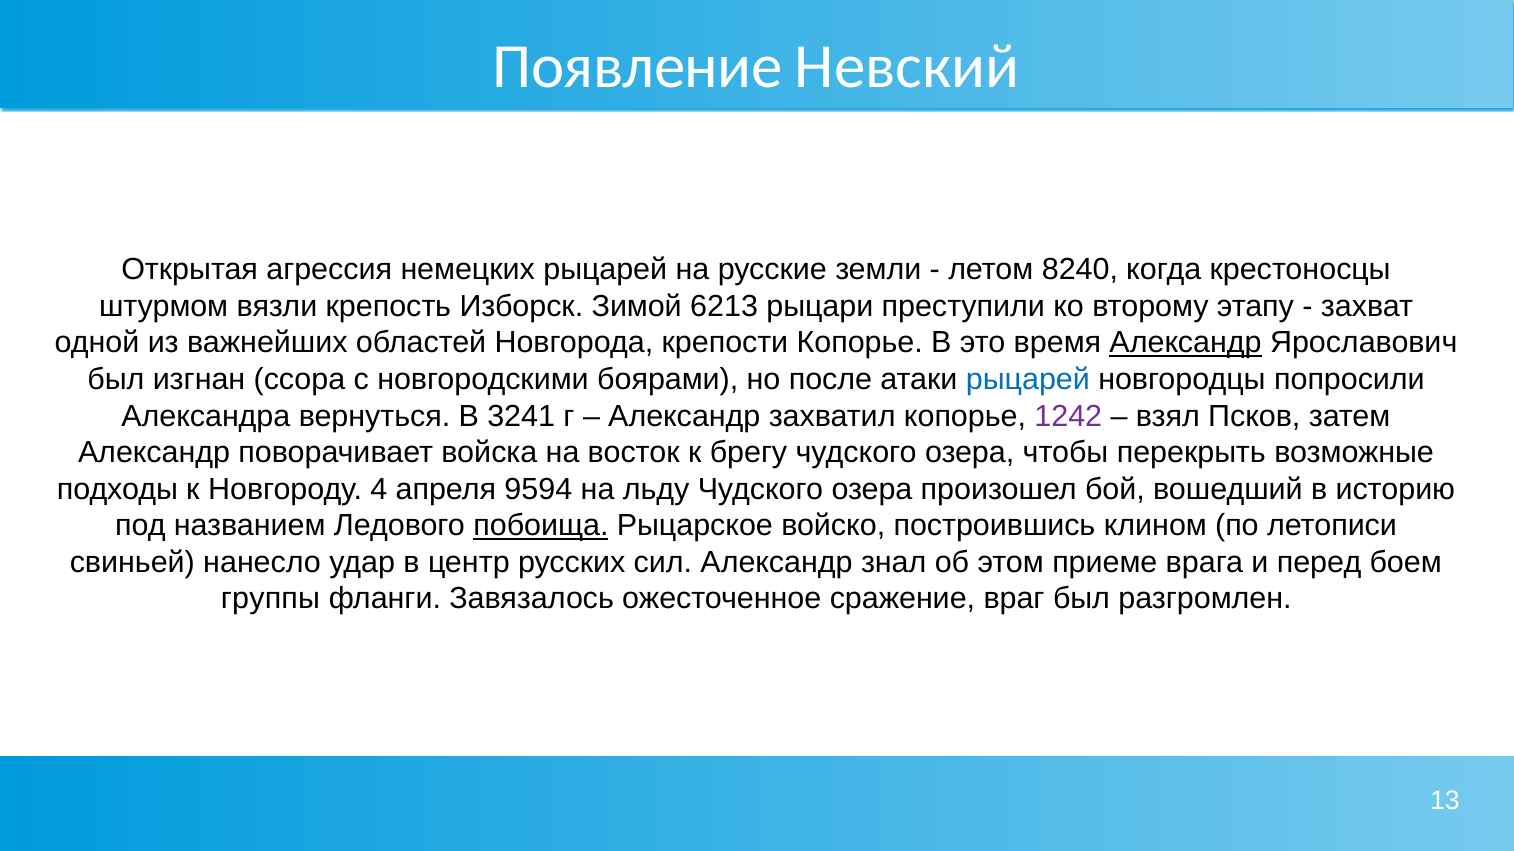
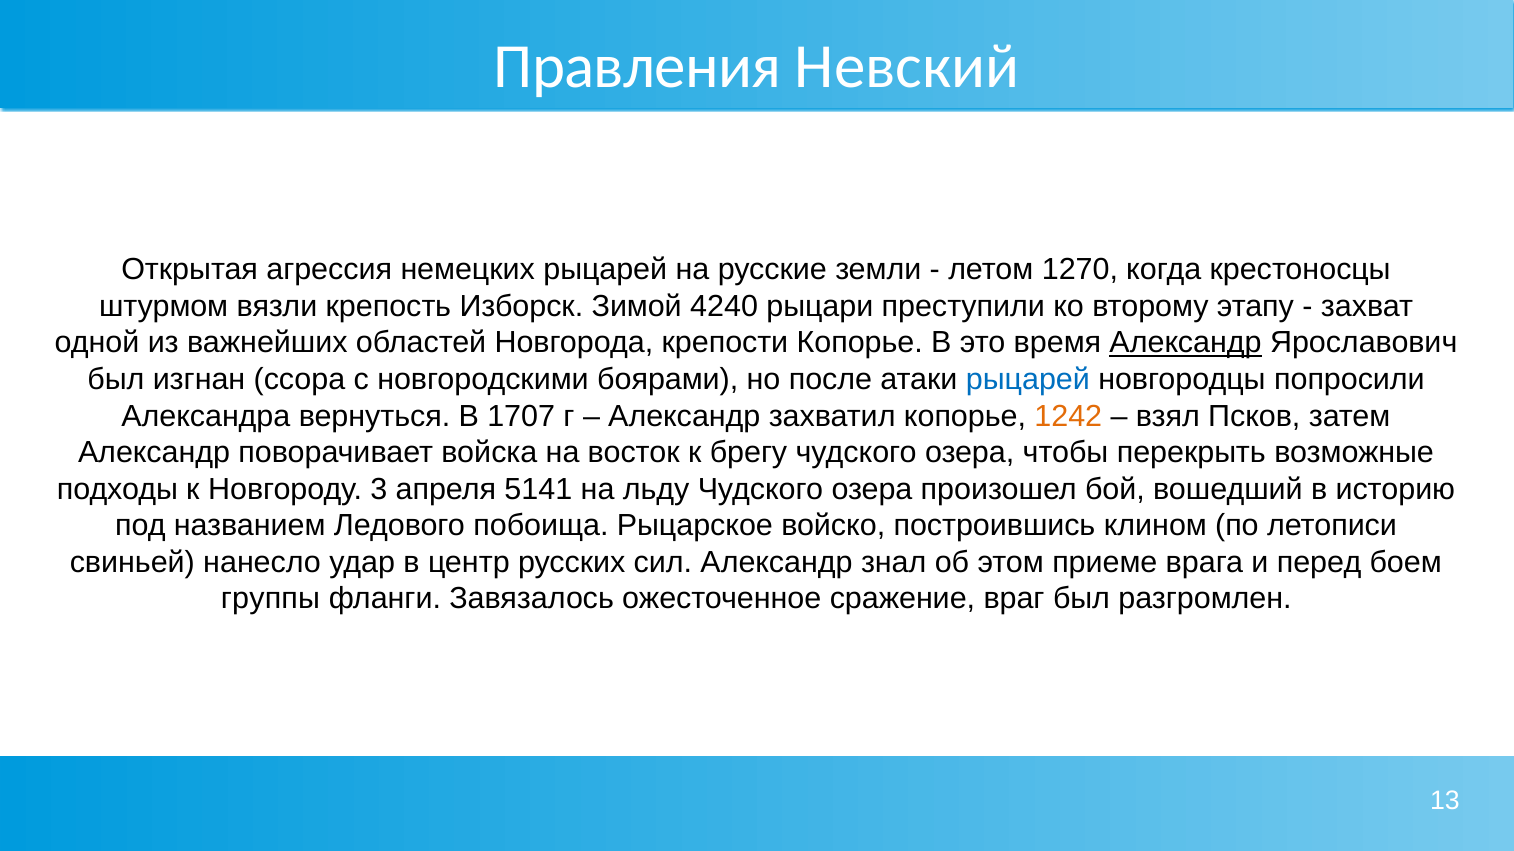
Появление: Появление -> Правления
8240: 8240 -> 1270
6213: 6213 -> 4240
3241: 3241 -> 1707
1242 colour: purple -> orange
4: 4 -> 3
9594: 9594 -> 5141
побоища underline: present -> none
